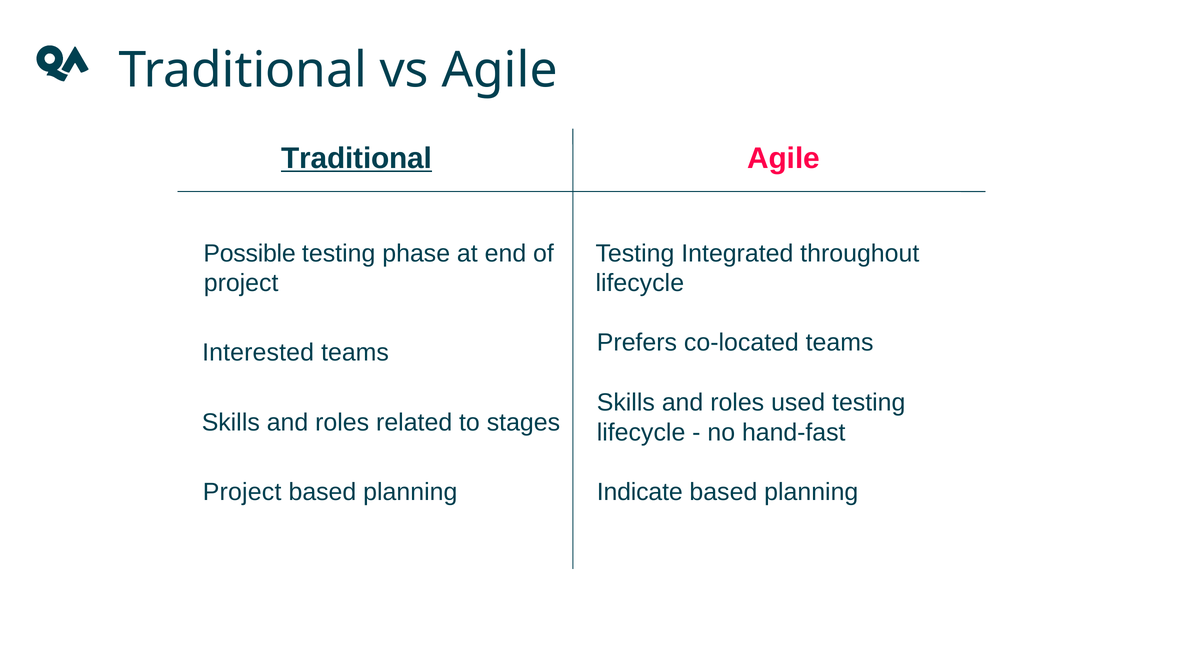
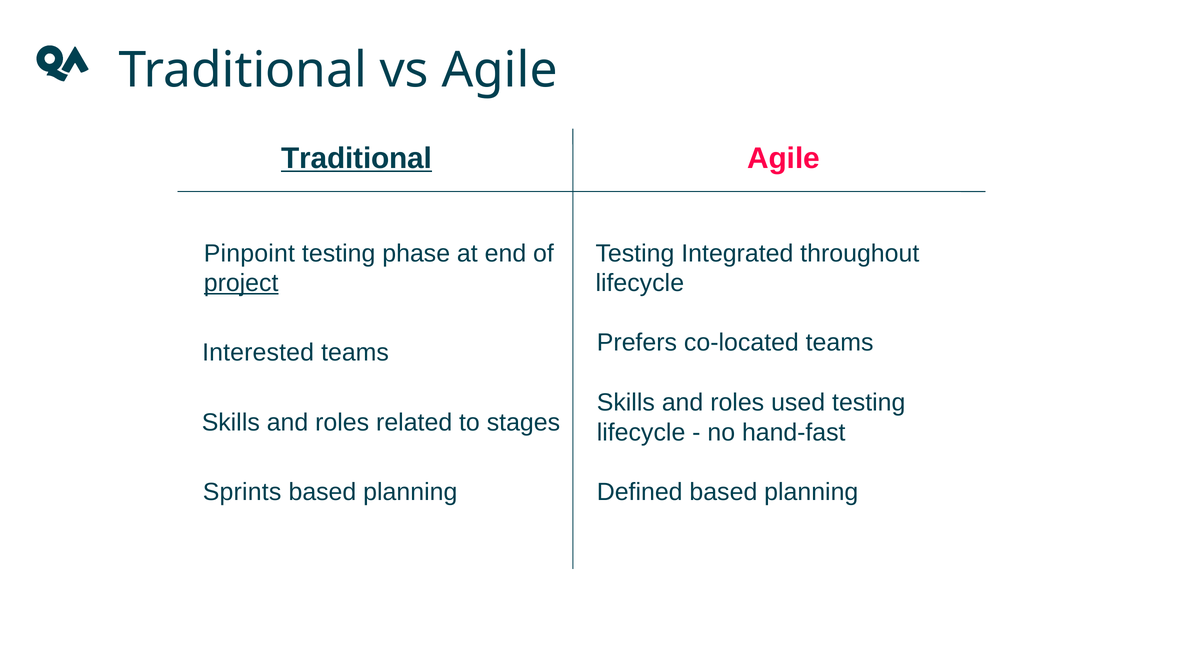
Possible: Possible -> Pinpoint
project at (241, 283) underline: none -> present
Project at (242, 492): Project -> Sprints
Indicate: Indicate -> Defined
